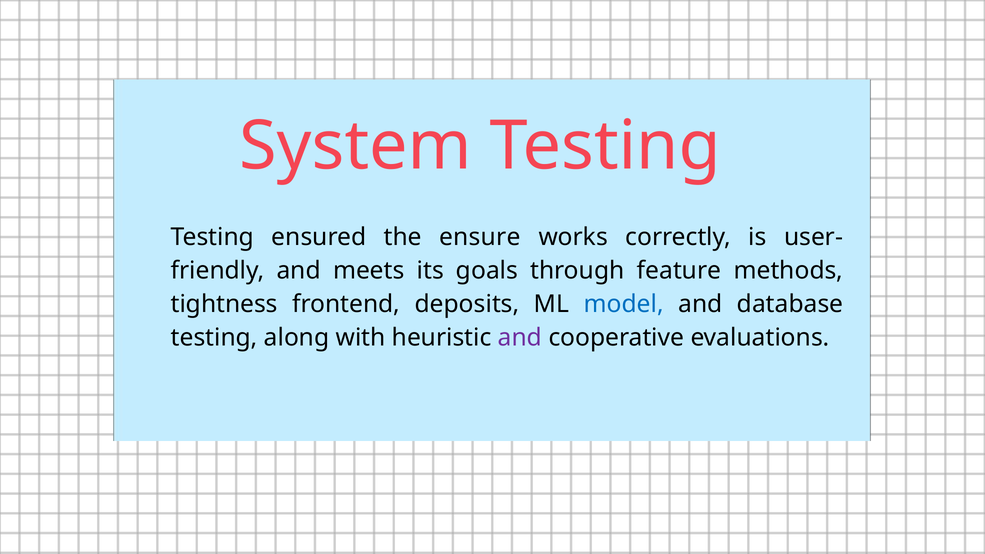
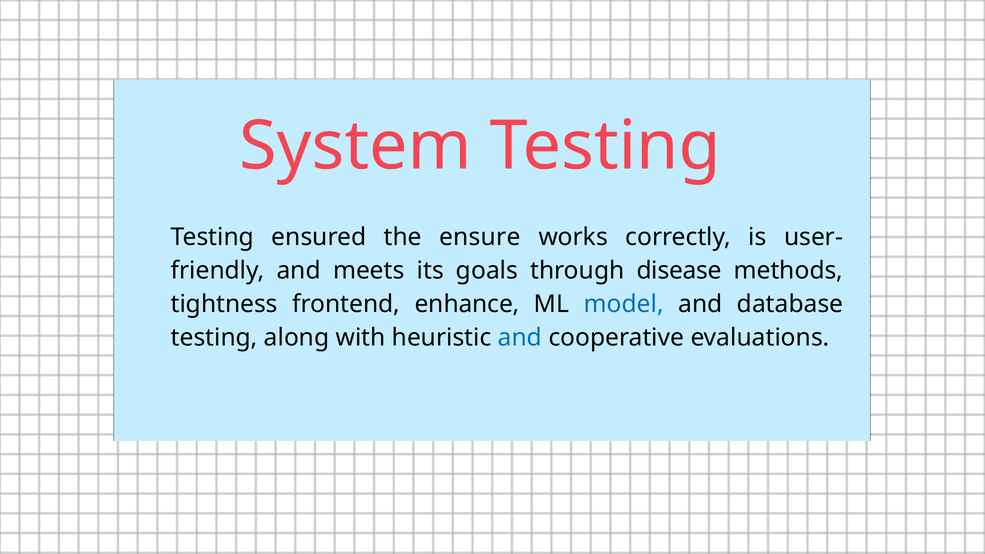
feature: feature -> disease
deposits: deposits -> enhance
and at (520, 338) colour: purple -> blue
